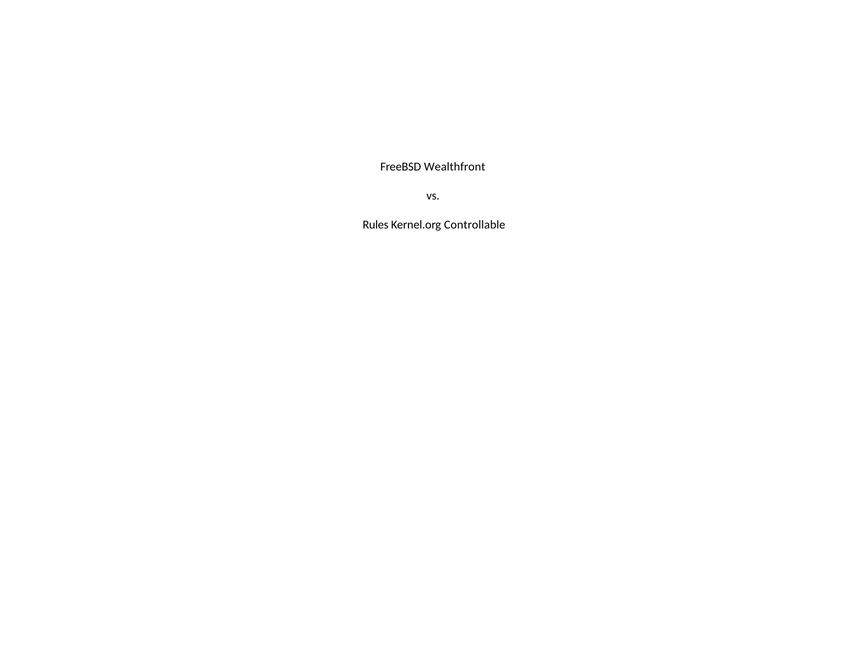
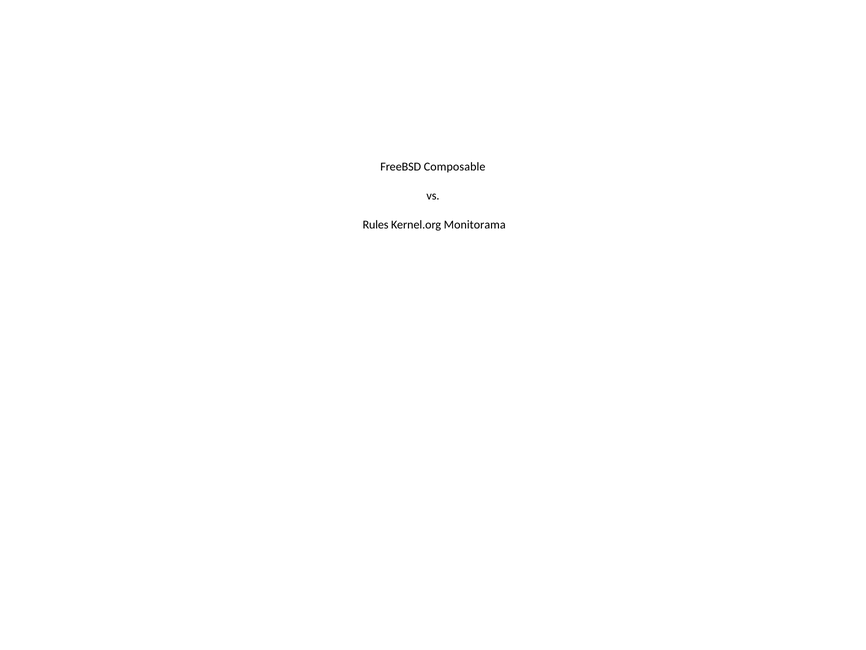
Wealthfront: Wealthfront -> Composable
Controllable: Controllable -> Monitorama
